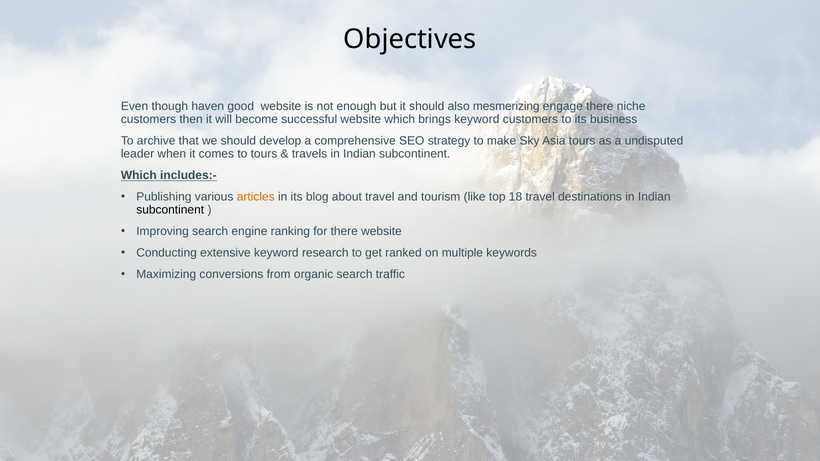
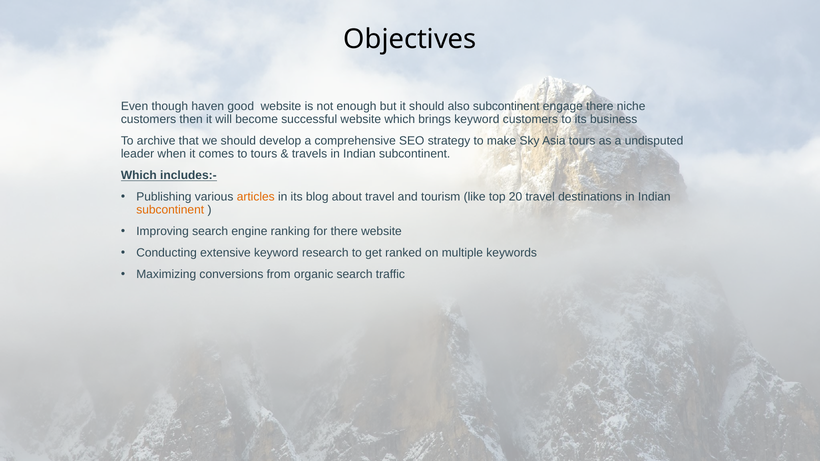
also mesmerizing: mesmerizing -> subcontinent
18: 18 -> 20
subcontinent at (170, 210) colour: black -> orange
